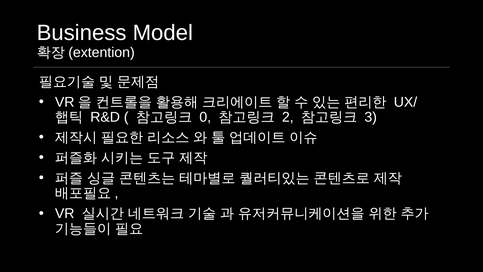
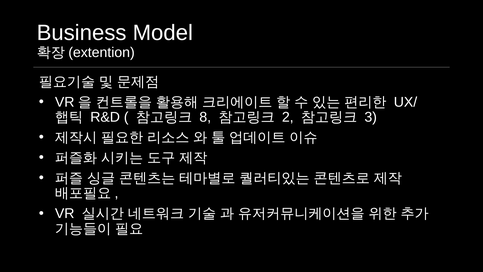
0: 0 -> 8
